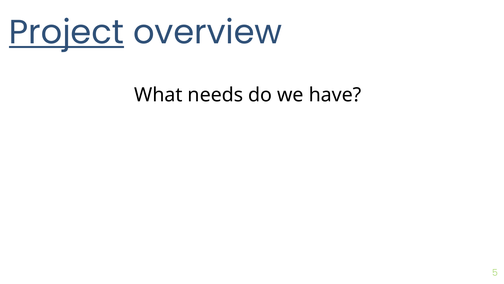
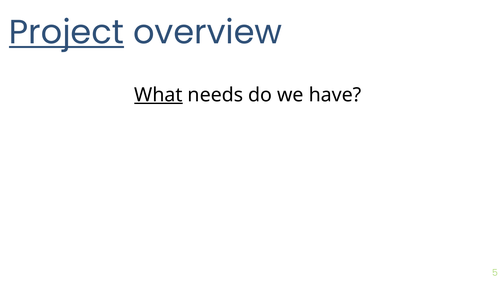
What underline: none -> present
